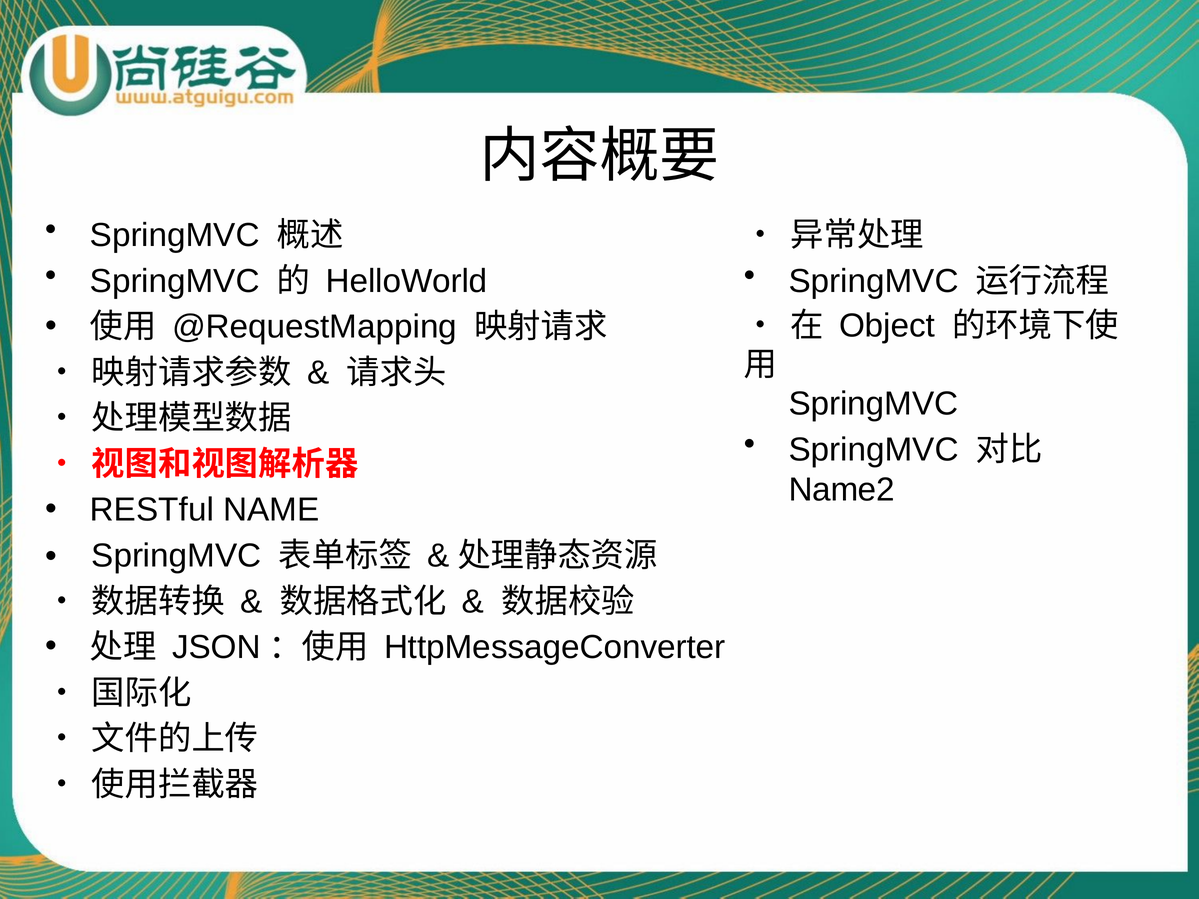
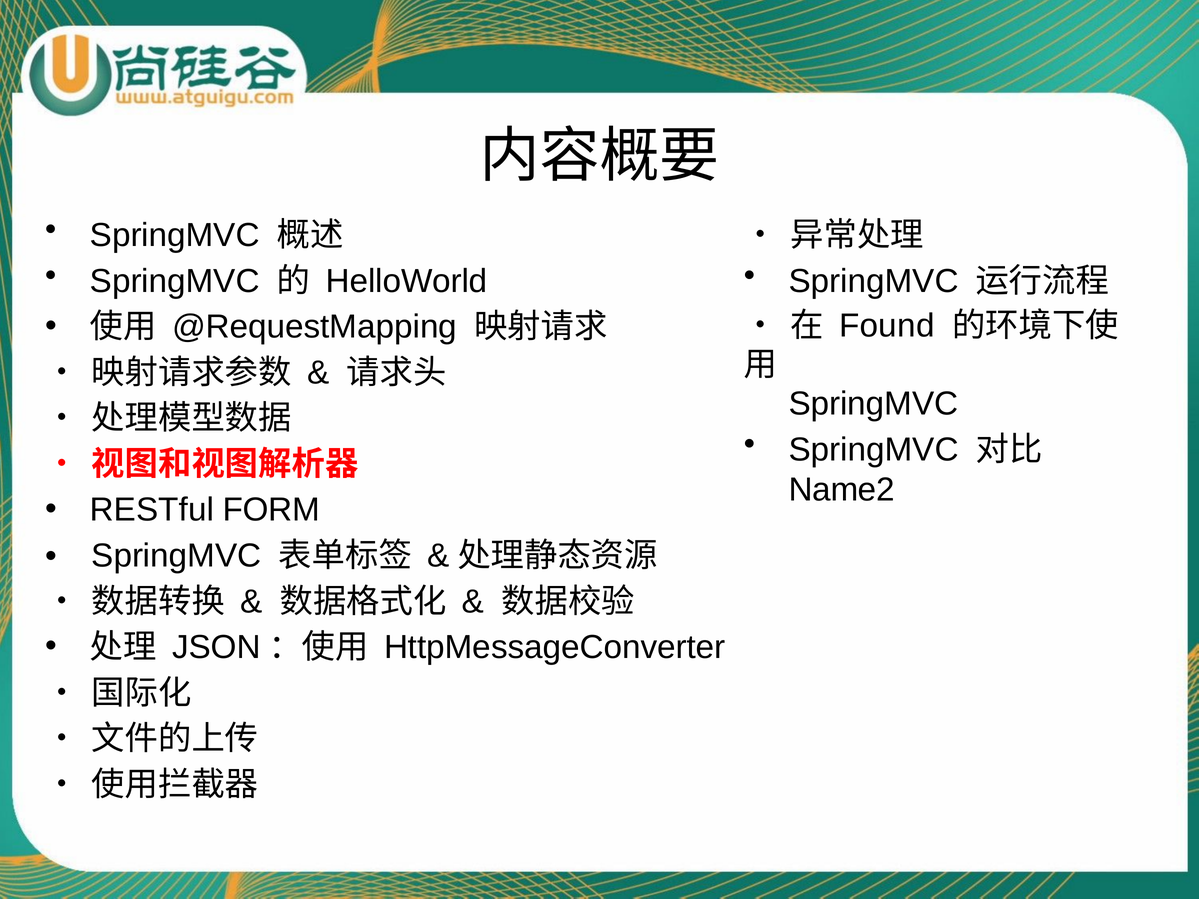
Object: Object -> Found
NAME: NAME -> FORM
